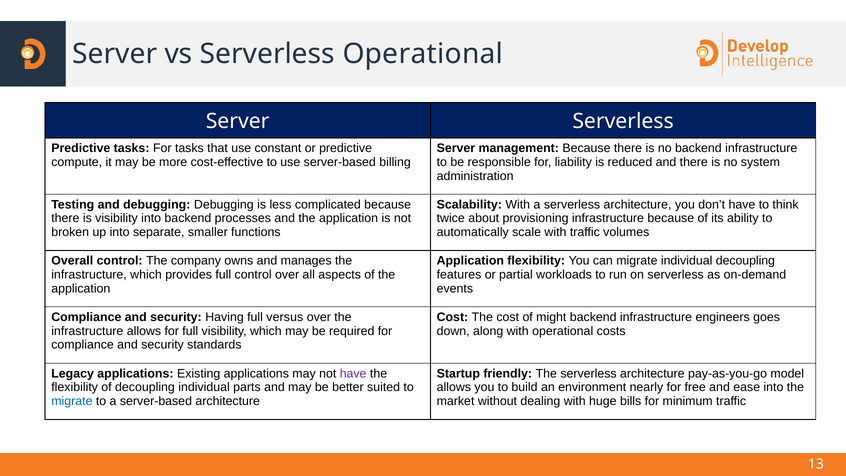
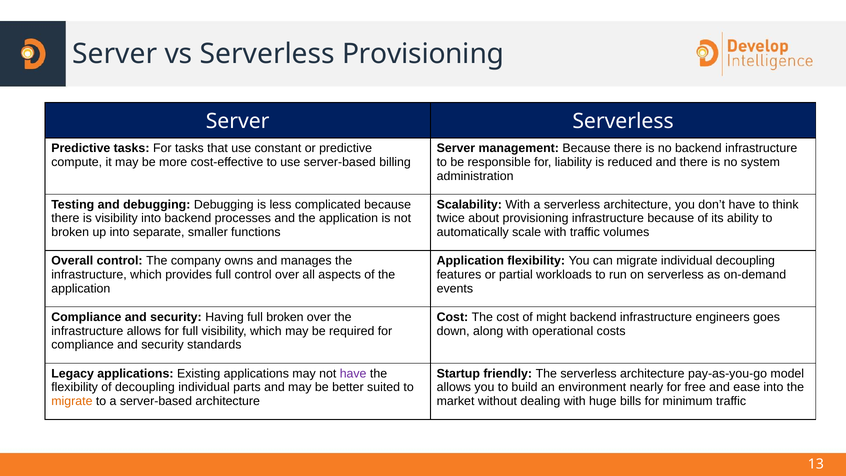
Serverless Operational: Operational -> Provisioning
full versus: versus -> broken
migrate at (72, 401) colour: blue -> orange
